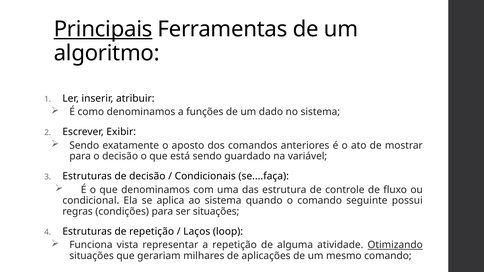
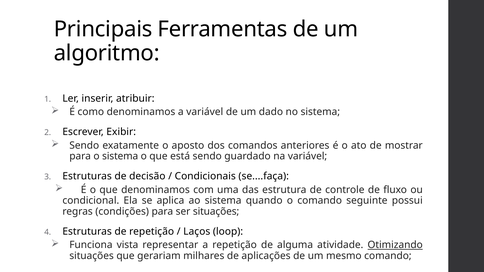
Principais underline: present -> none
a funções: funções -> variável
o decisão: decisão -> sistema
